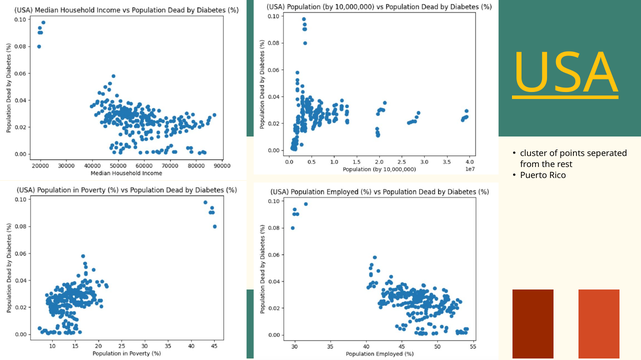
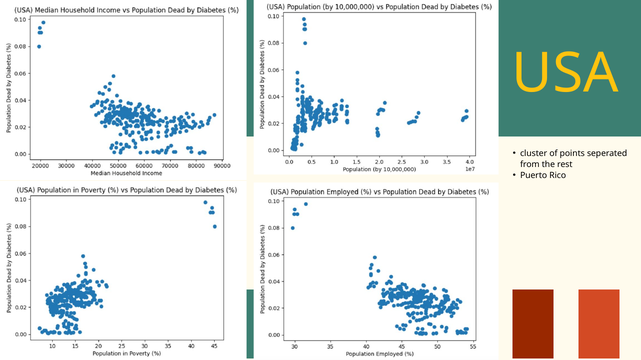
USA underline: present -> none
